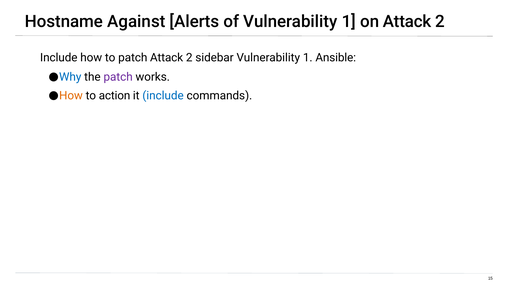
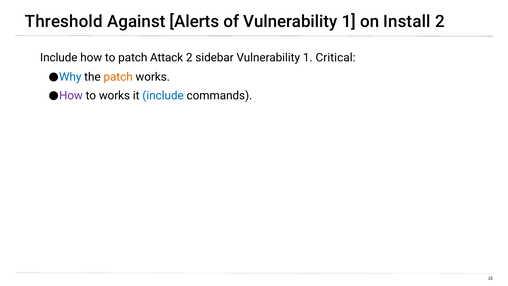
Hostname: Hostname -> Threshold
on Attack: Attack -> Install
Ansible: Ansible -> Critical
patch at (118, 77) colour: purple -> orange
How at (71, 96) colour: orange -> purple
to action: action -> works
